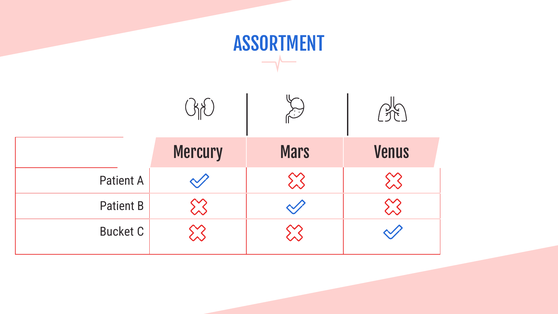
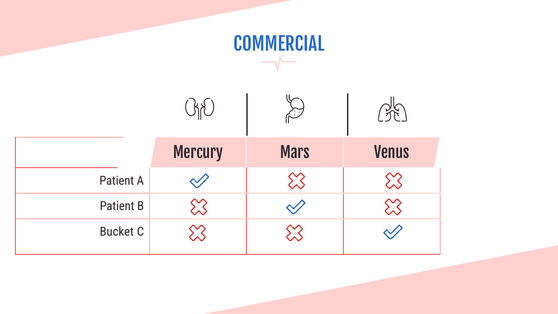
ASSORTMENT: ASSORTMENT -> COMMERCIAL
